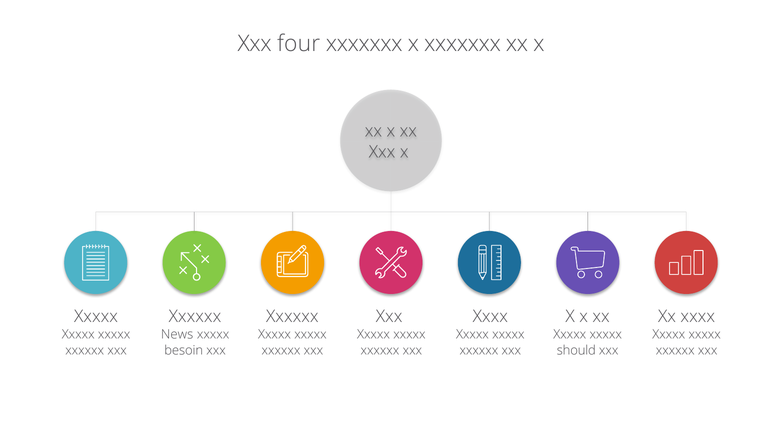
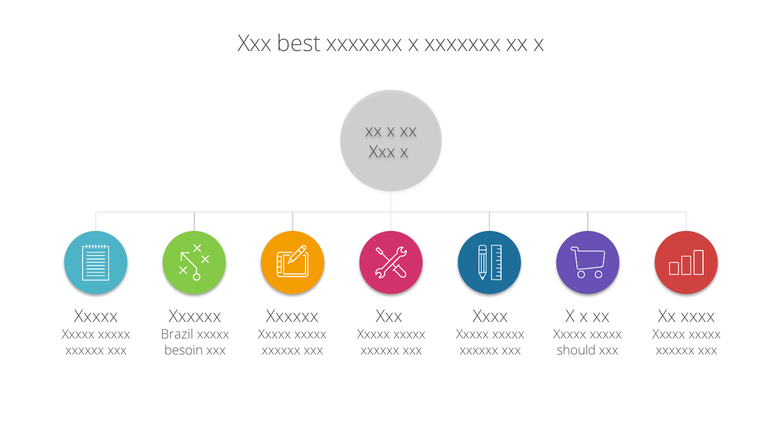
four: four -> best
News: News -> Brazil
